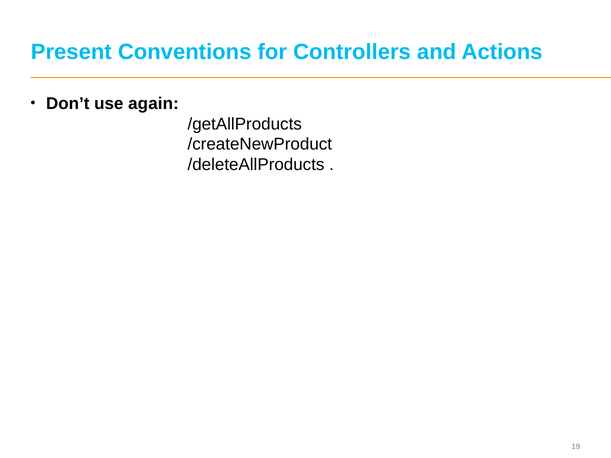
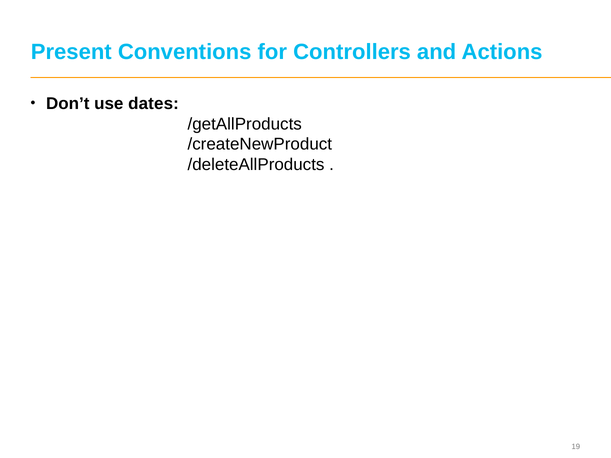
again: again -> dates
